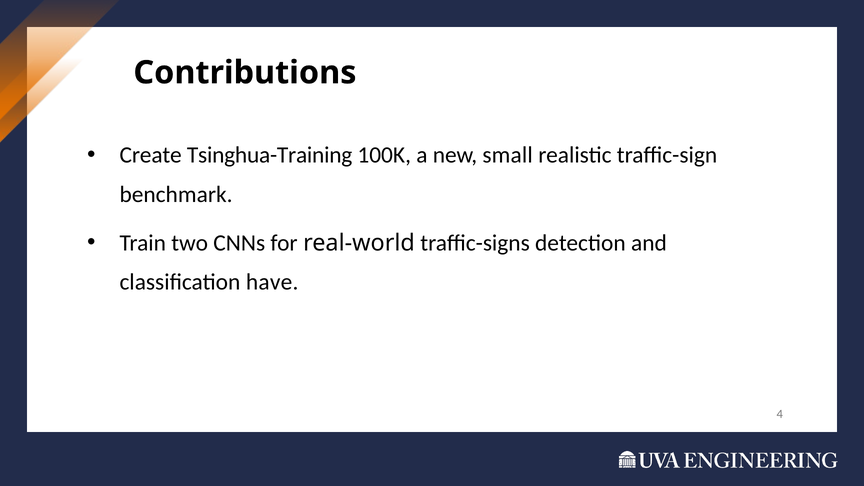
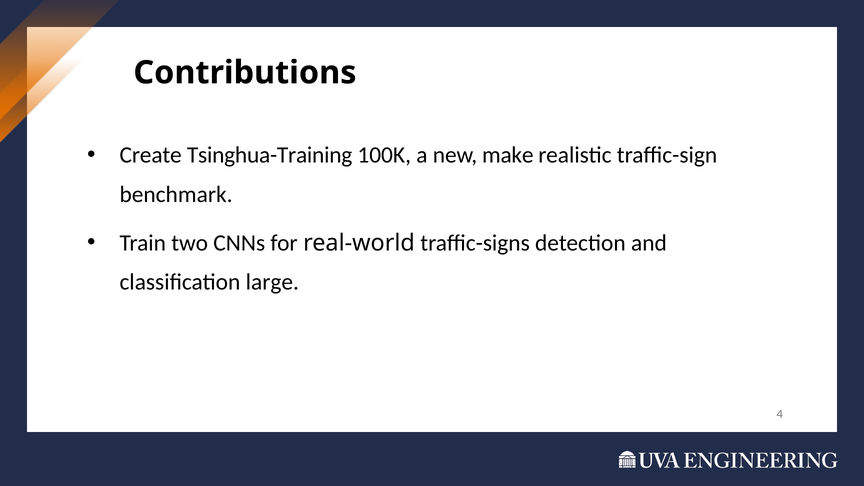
small: small -> make
have: have -> large
